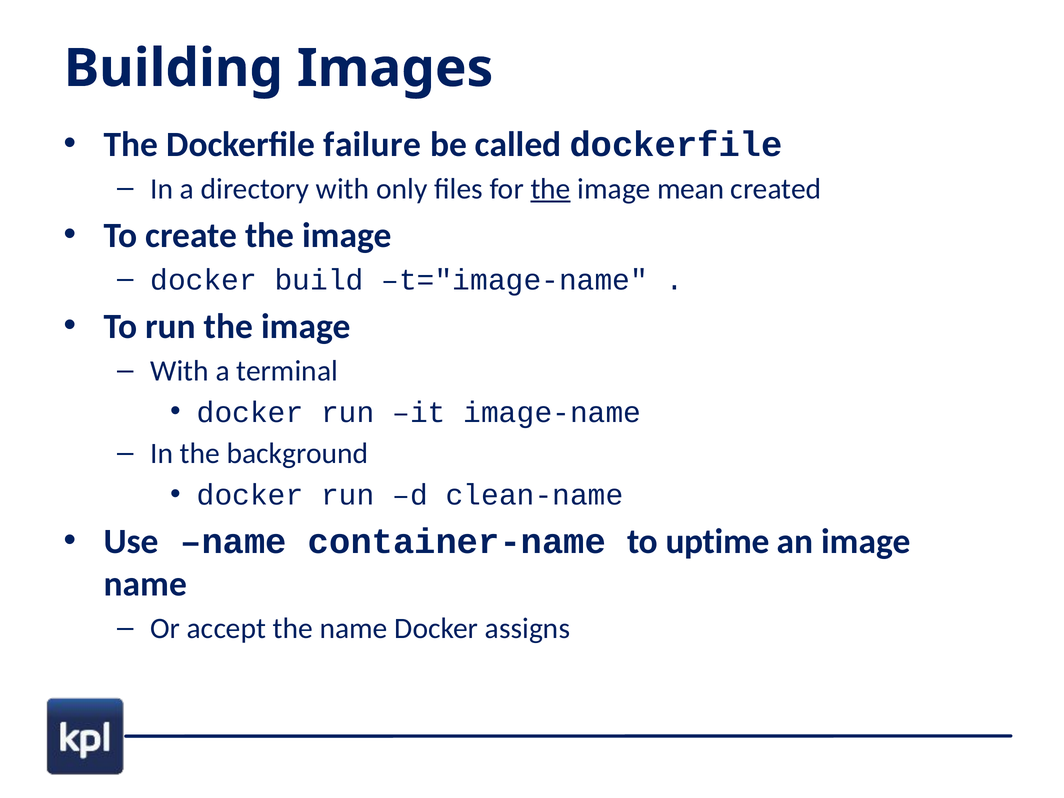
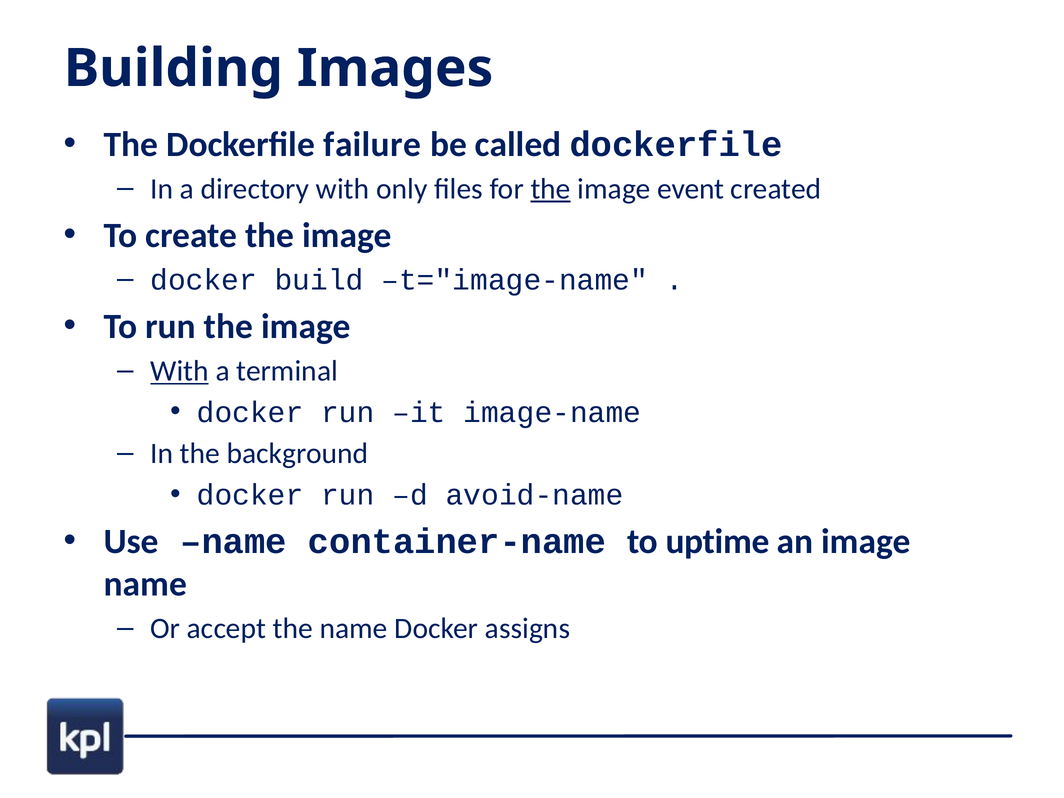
mean: mean -> event
With at (180, 371) underline: none -> present
clean-name: clean-name -> avoid-name
